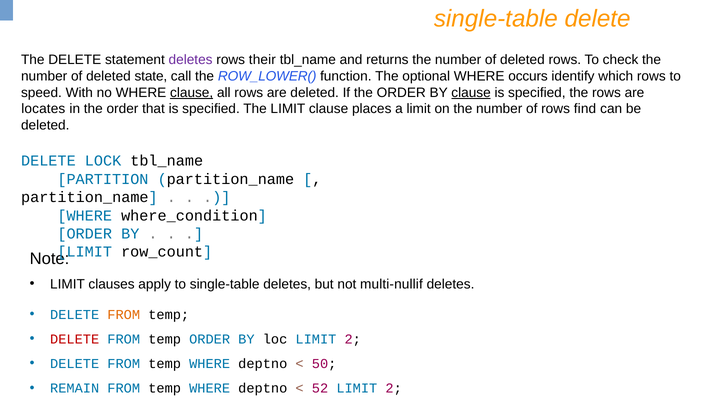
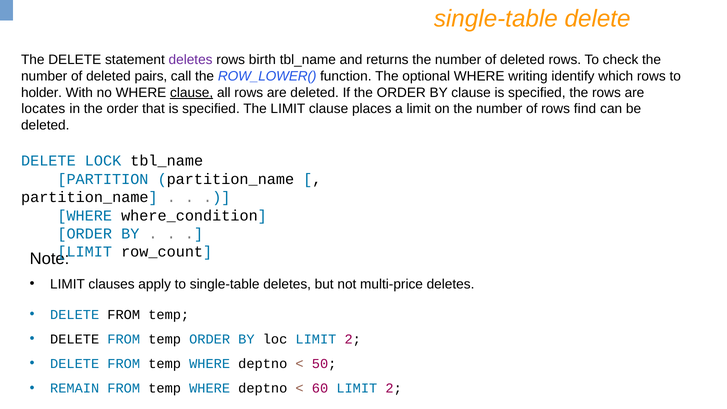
their: their -> birth
state: state -> pairs
occurs: occurs -> writing
speed: speed -> holder
clause at (471, 93) underline: present -> none
multi-nullif: multi-nullif -> multi-price
FROM at (124, 315) colour: orange -> black
DELETE at (75, 339) colour: red -> black
52: 52 -> 60
